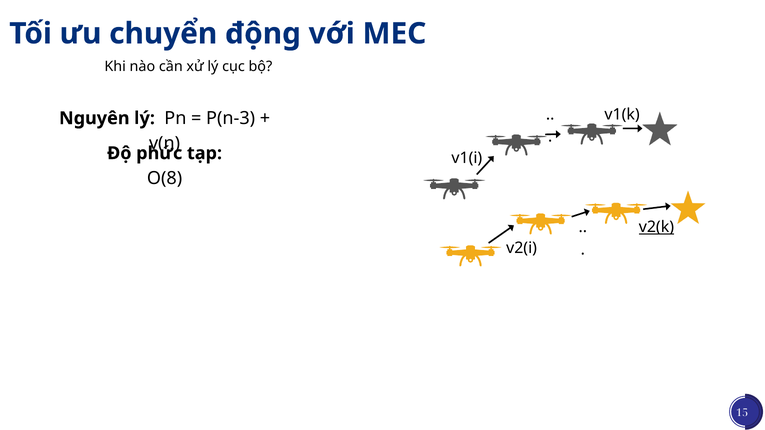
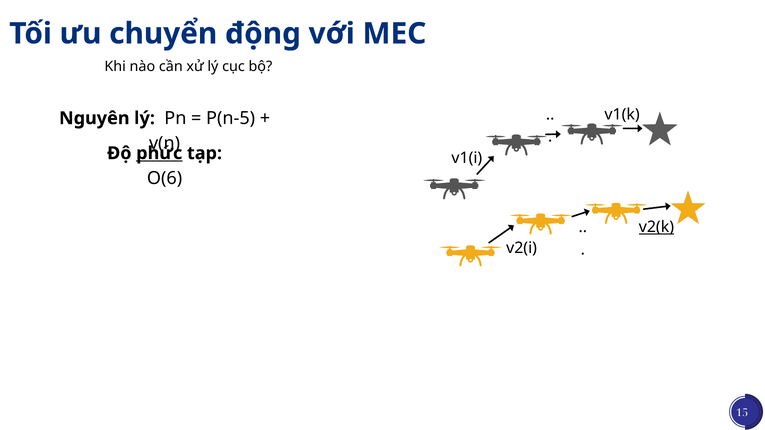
P(n-3: P(n-3 -> P(n-5
phức underline: none -> present
O(8: O(8 -> O(6
